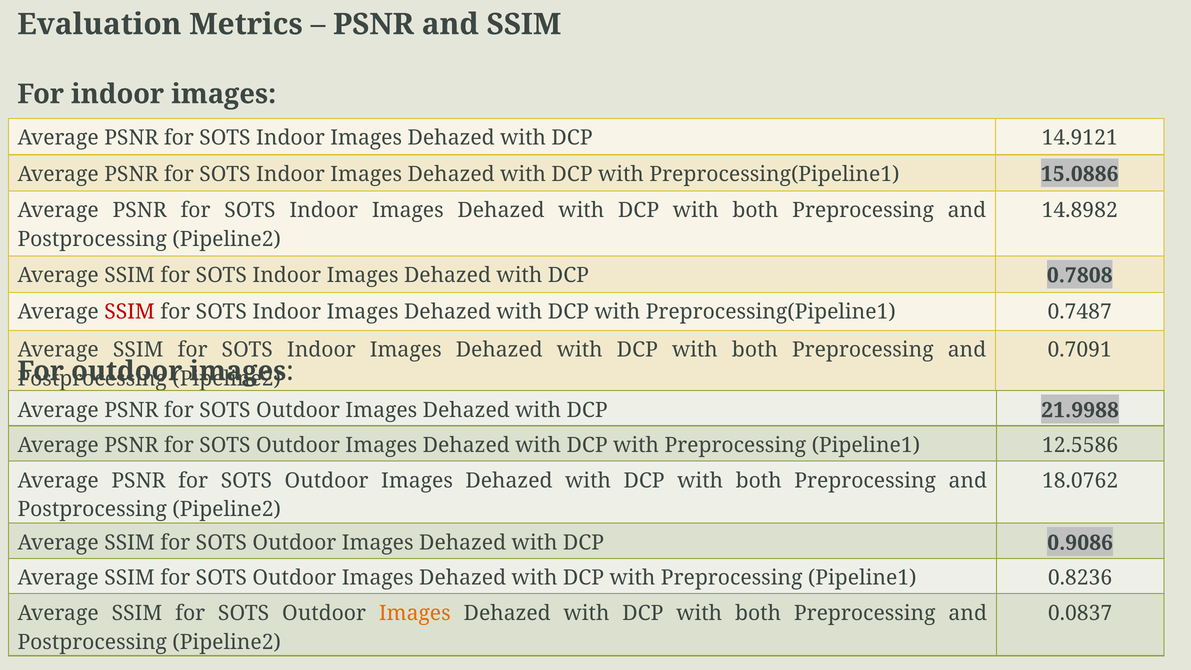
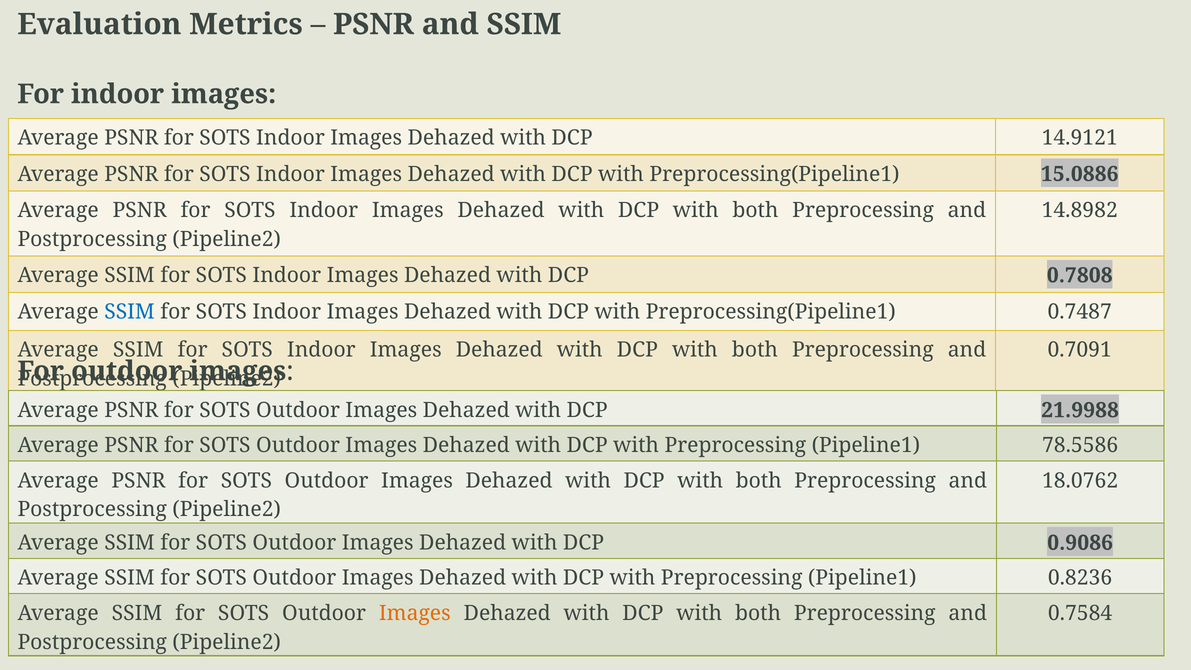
SSIM at (130, 312) colour: red -> blue
12.5586: 12.5586 -> 78.5586
0.0837: 0.0837 -> 0.7584
